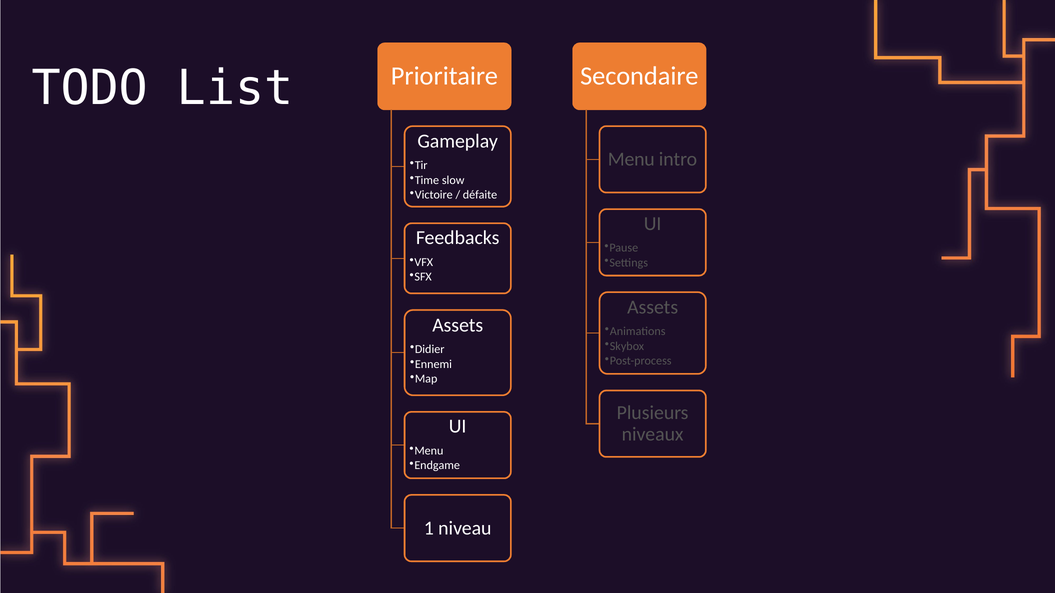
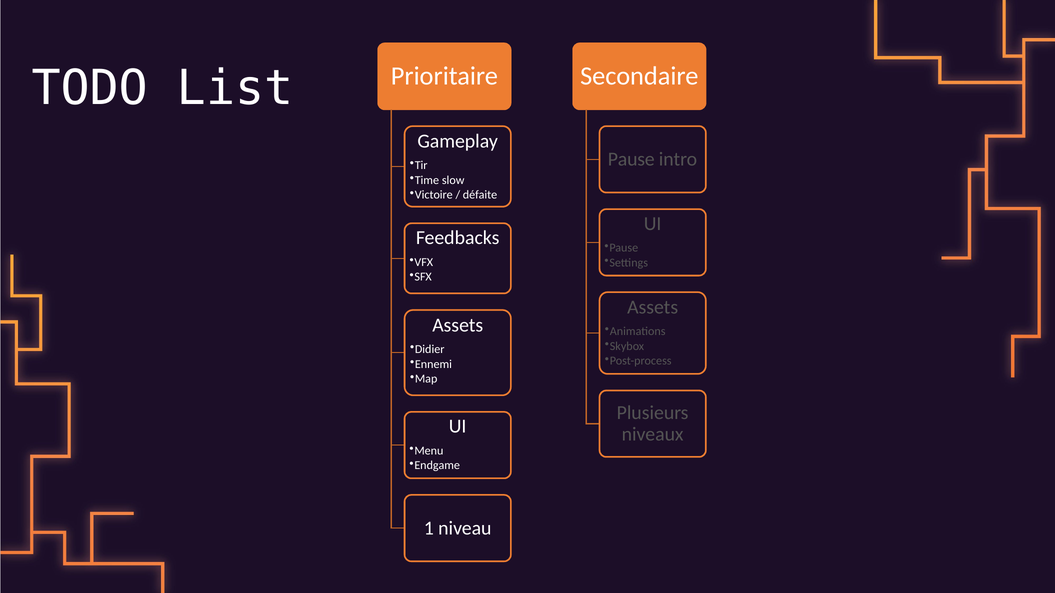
Menu at (631, 159): Menu -> Pause
